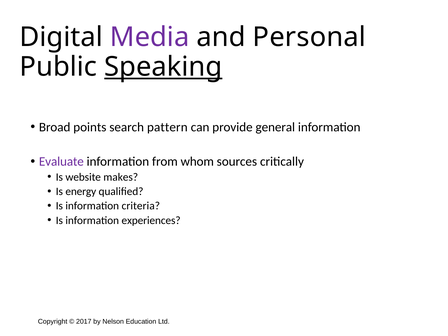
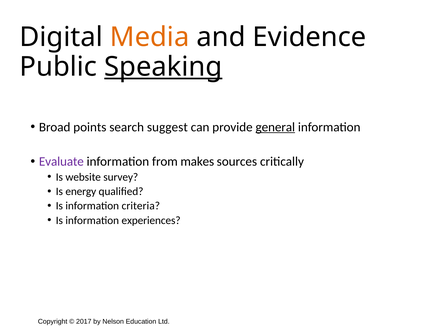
Media colour: purple -> orange
Personal: Personal -> Evidence
pattern: pattern -> suggest
general underline: none -> present
whom: whom -> makes
makes: makes -> survey
